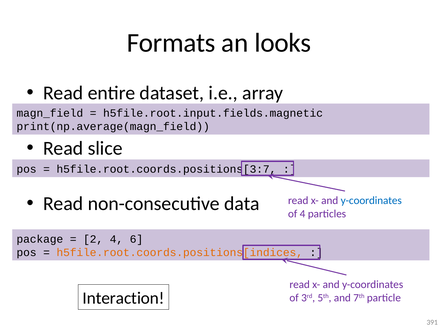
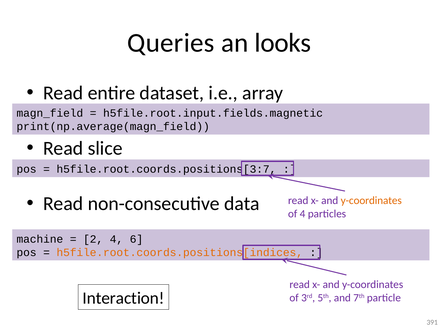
Formats: Formats -> Queries
y-coordinates at (371, 201) colour: blue -> orange
package: package -> machine
